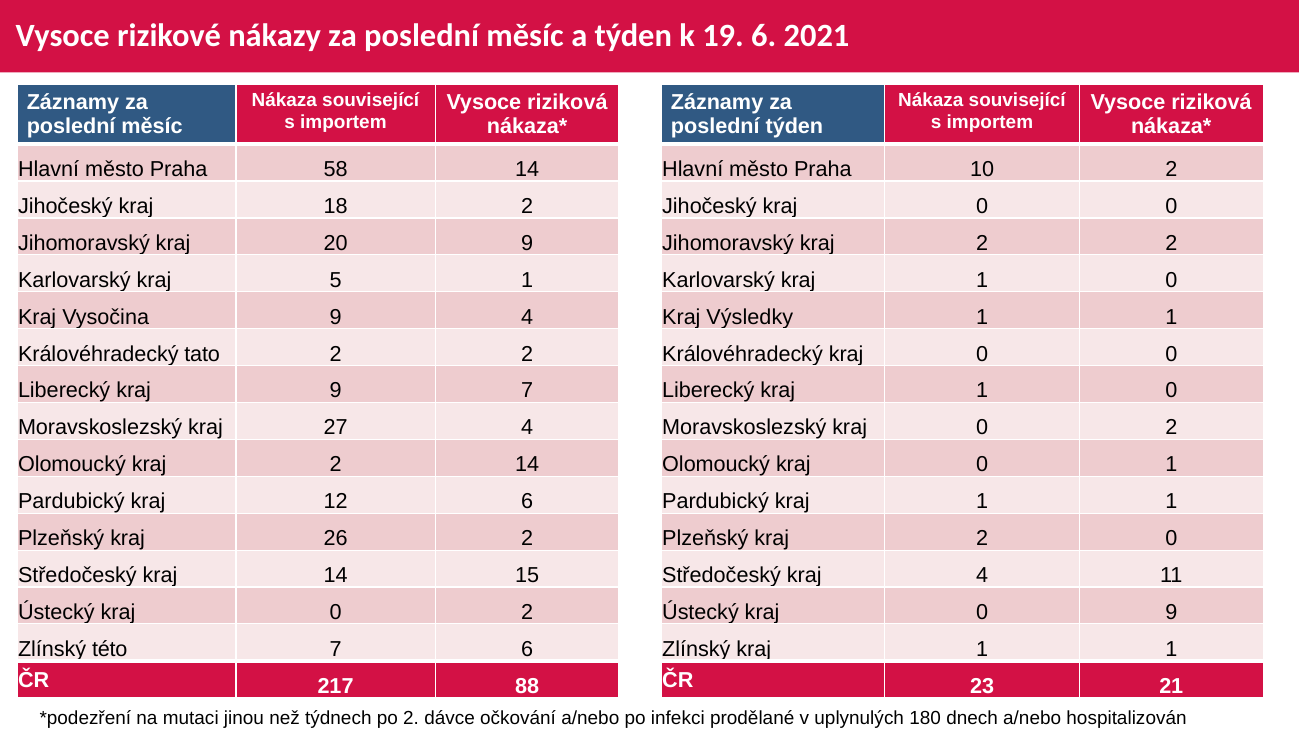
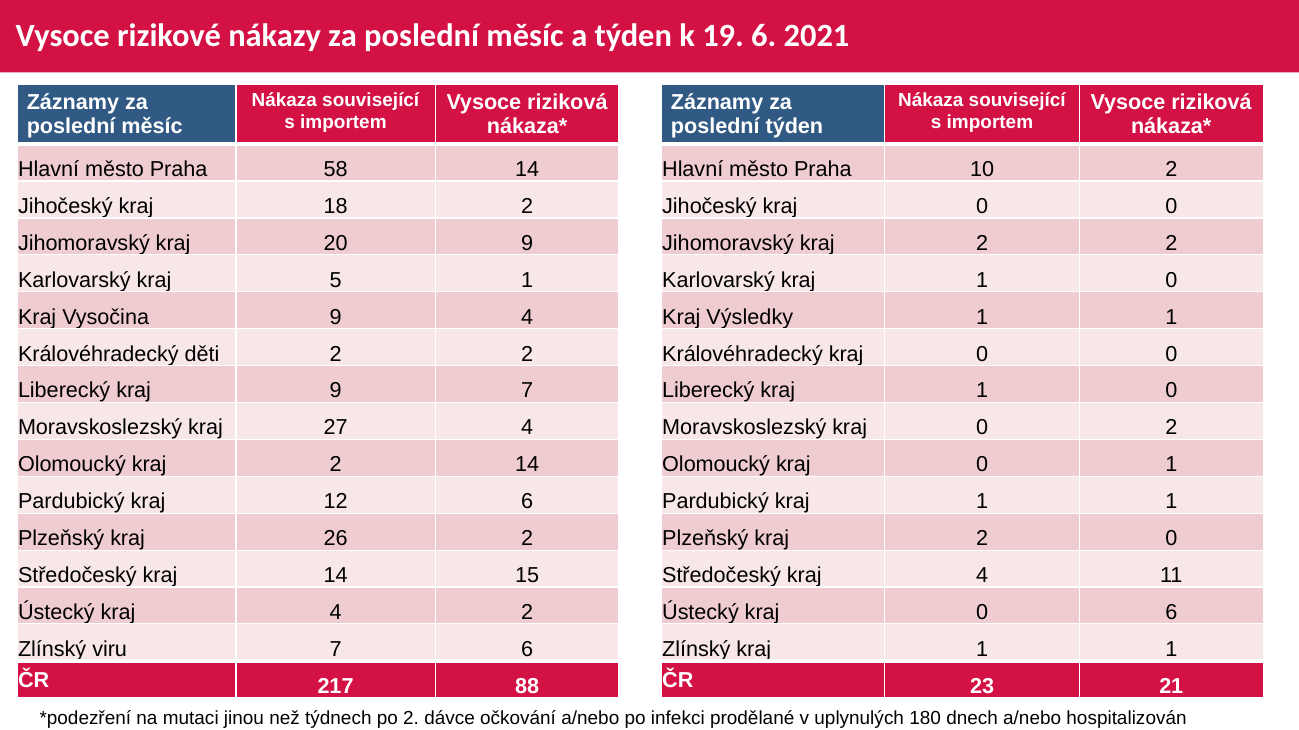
tato: tato -> děti
0 at (336, 613): 0 -> 4
0 9: 9 -> 6
této: této -> viru
